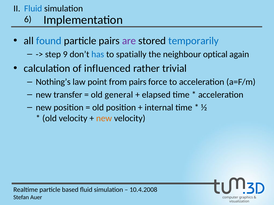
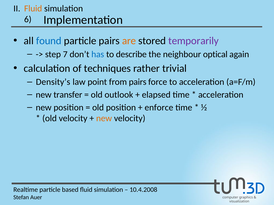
Fluid at (33, 8) colour: blue -> orange
are colour: purple -> orange
temporarily colour: blue -> purple
9: 9 -> 7
spatially: spatially -> describe
influenced: influenced -> techniques
Nothing’s: Nothing’s -> Density’s
general: general -> outlook
internal: internal -> enforce
